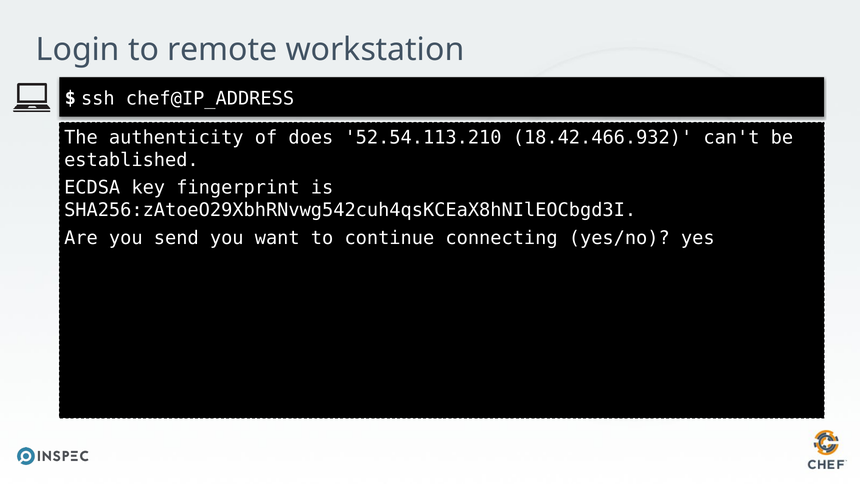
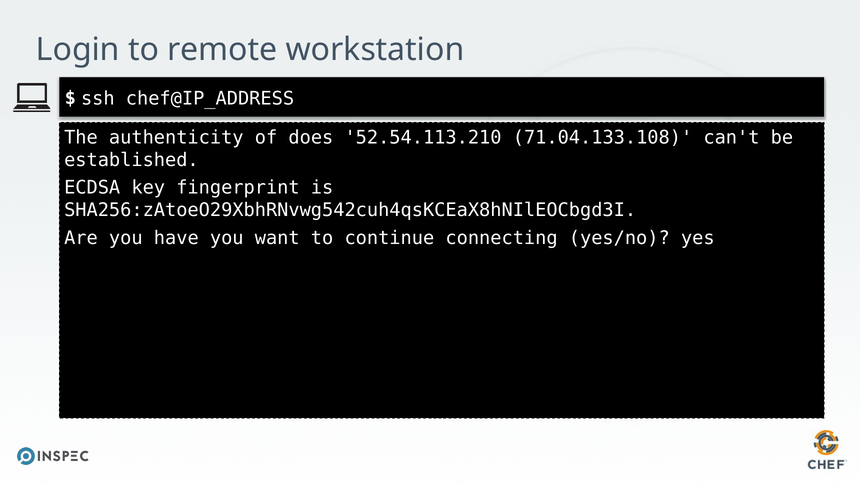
18.42.466.932: 18.42.466.932 -> 71.04.133.108
send: send -> have
